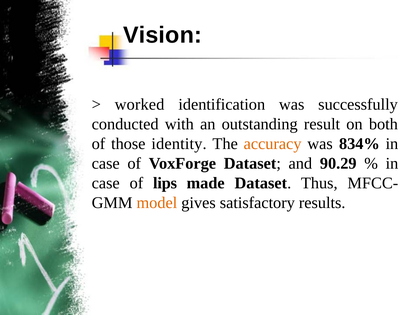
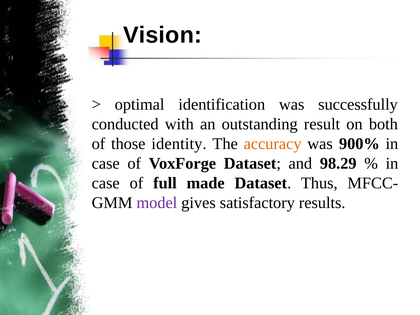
worked: worked -> optimal
834%: 834% -> 900%
90.29: 90.29 -> 98.29
lips: lips -> full
model colour: orange -> purple
